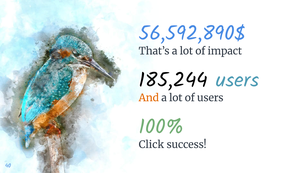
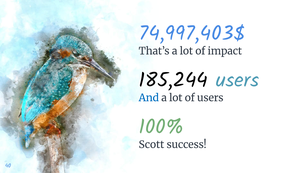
56,592,890$: 56,592,890$ -> 74,997,403$
And colour: orange -> blue
Click: Click -> Scott
